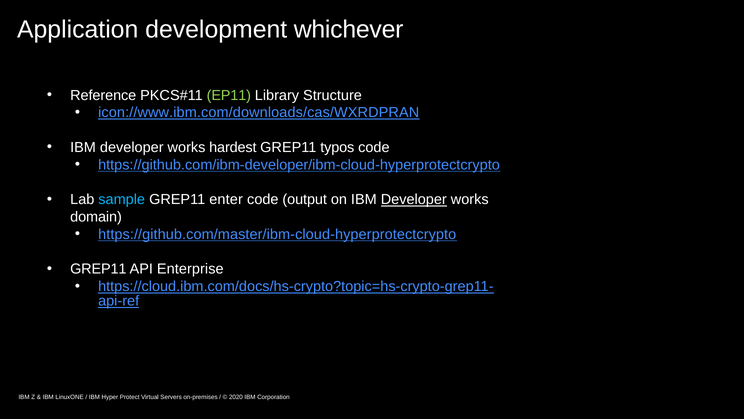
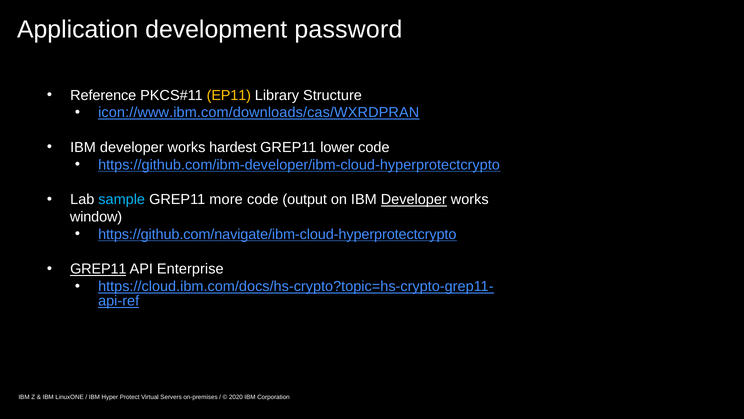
whichever: whichever -> password
EP11 colour: light green -> yellow
typos: typos -> lower
enter: enter -> more
domain: domain -> window
https://github.com/master/ibm-cloud-hyperprotectcrypto: https://github.com/master/ibm-cloud-hyperprotectcrypto -> https://github.com/navigate/ibm-cloud-hyperprotectcrypto
GREP11 at (98, 269) underline: none -> present
